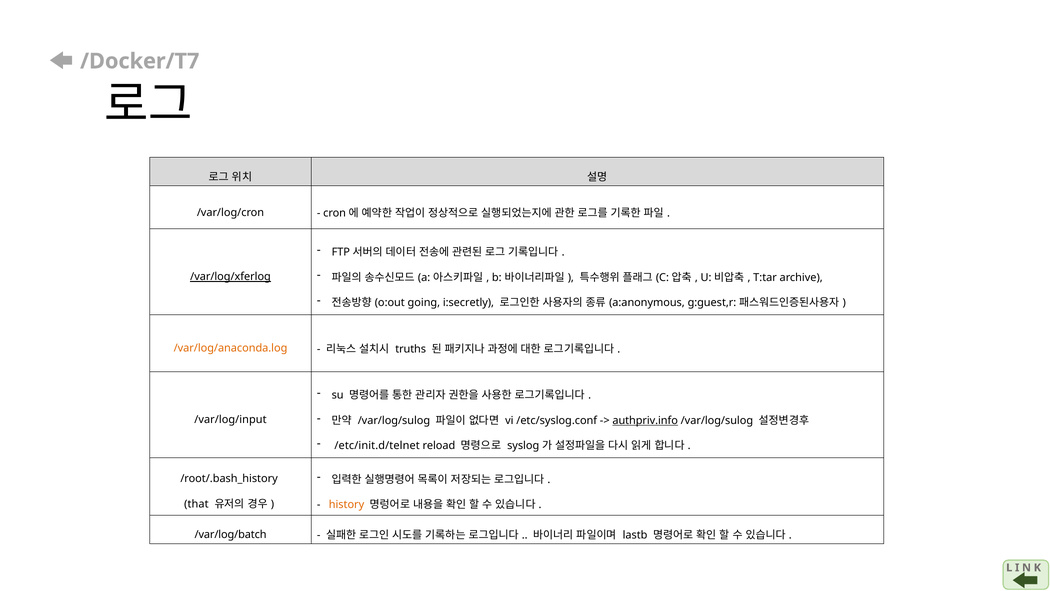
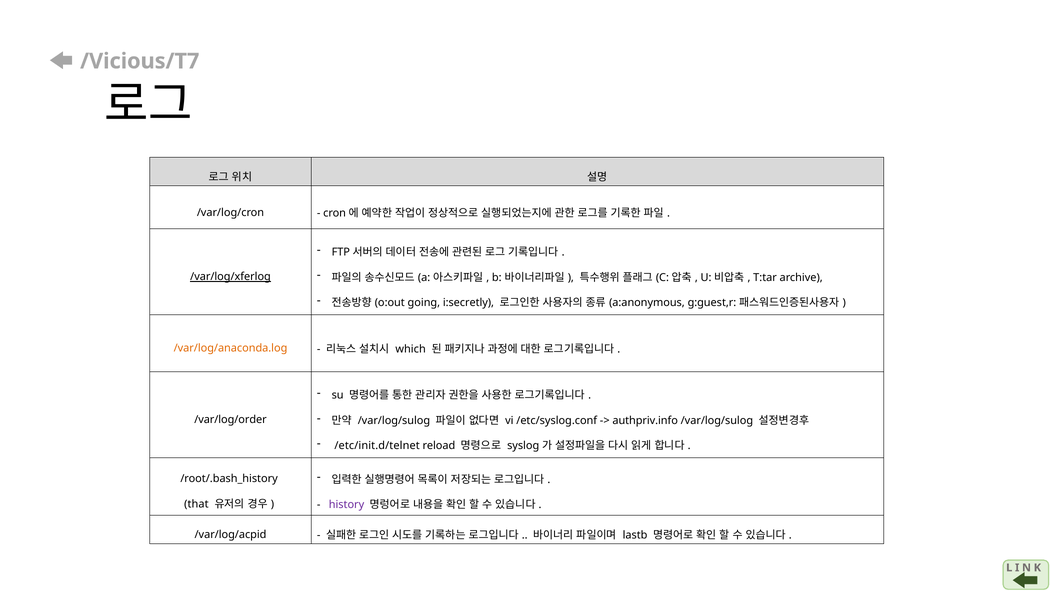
/Docker/T7: /Docker/T7 -> /Vicious/T7
truths: truths -> which
authpriv.info underline: present -> none
/var/log/input: /var/log/input -> /var/log/order
history colour: orange -> purple
/var/log/batch: /var/log/batch -> /var/log/acpid
